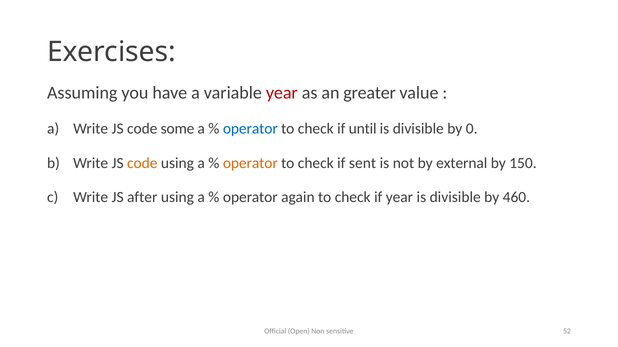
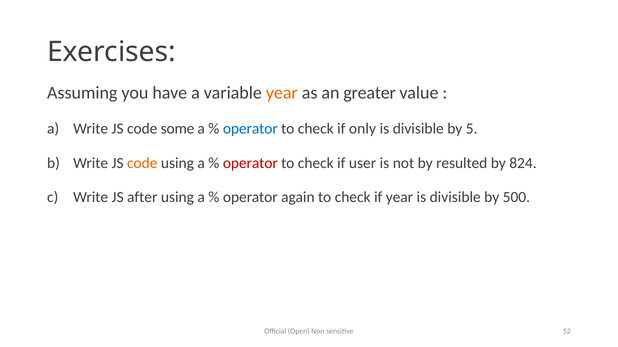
year at (282, 93) colour: red -> orange
until: until -> only
0: 0 -> 5
operator at (250, 163) colour: orange -> red
sent: sent -> user
external: external -> resulted
150: 150 -> 824
460: 460 -> 500
